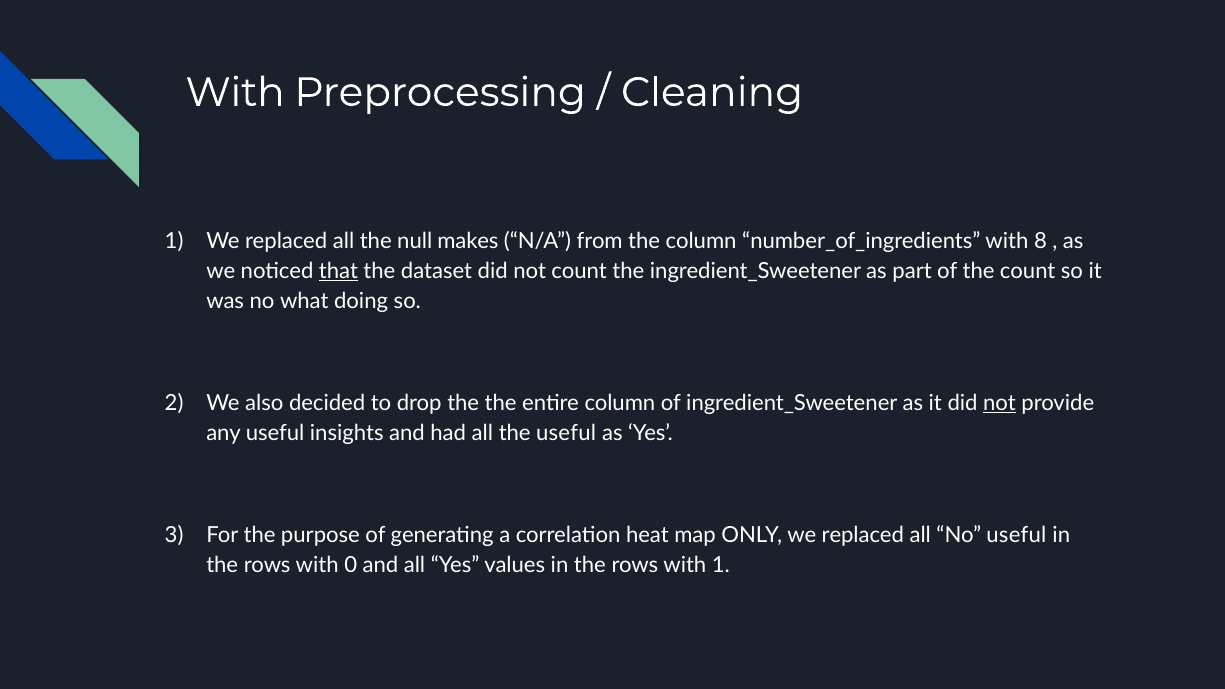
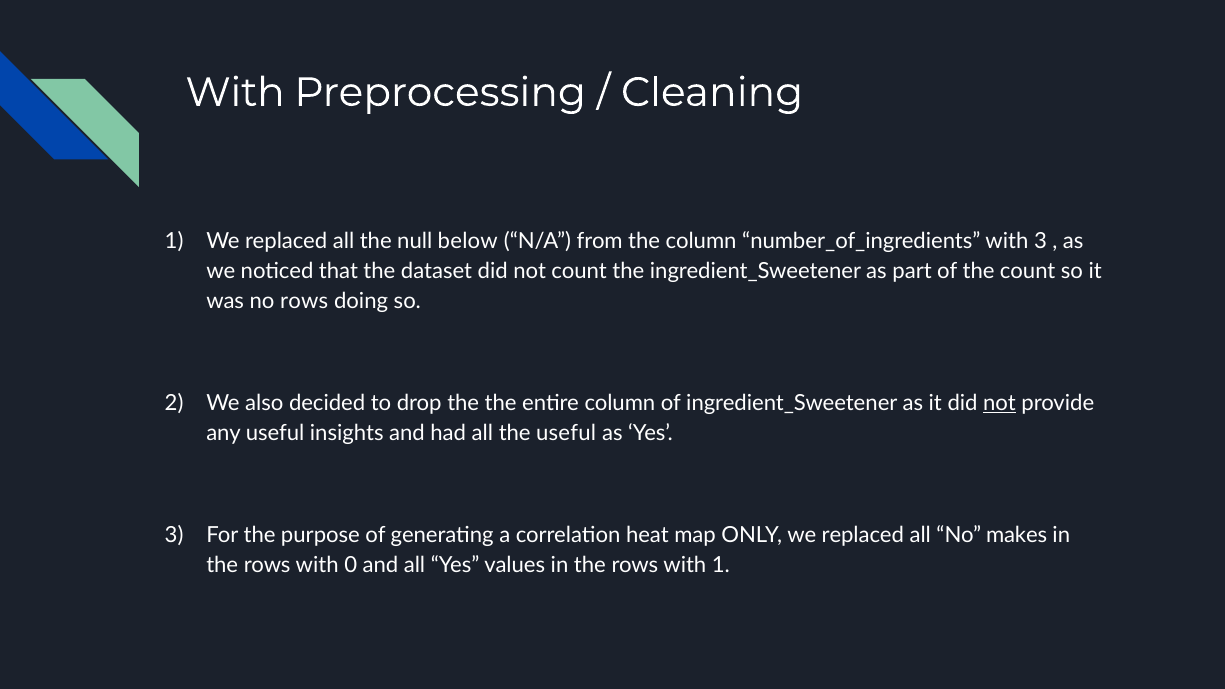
makes: makes -> below
with 8: 8 -> 3
that underline: present -> none
no what: what -> rows
No useful: useful -> makes
